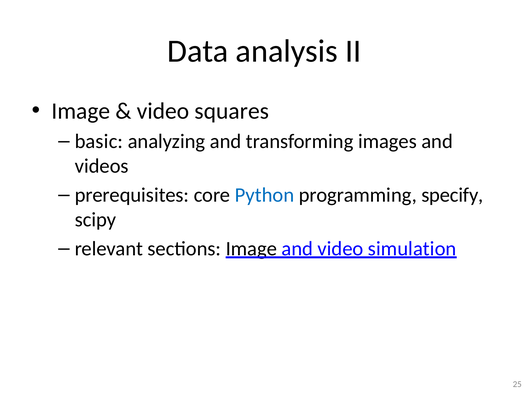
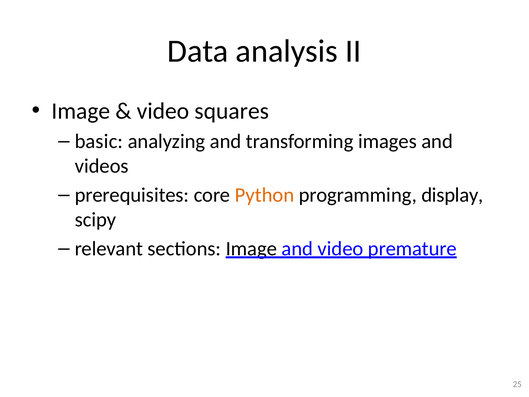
Python colour: blue -> orange
specify: specify -> display
simulation: simulation -> premature
